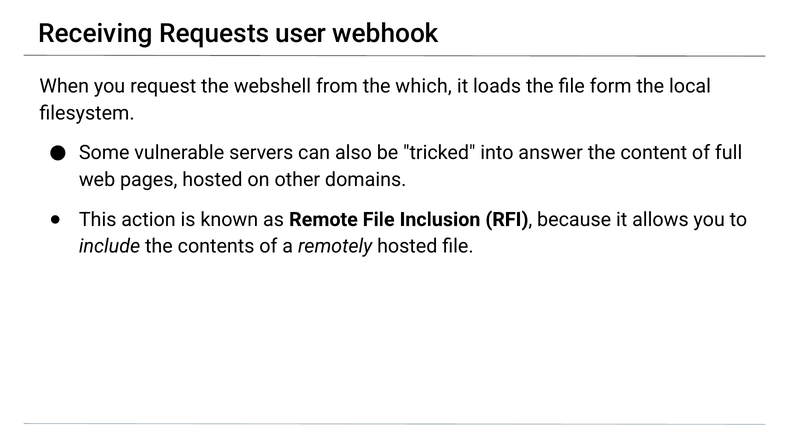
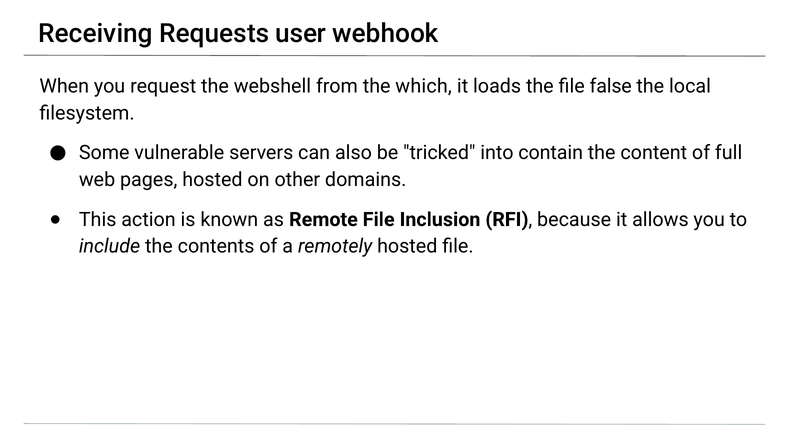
form: form -> false
answer: answer -> contain
